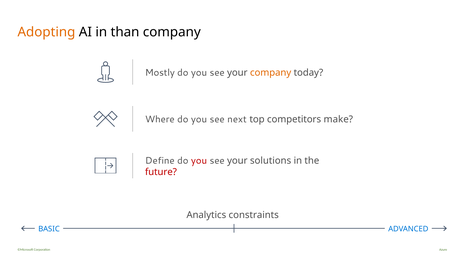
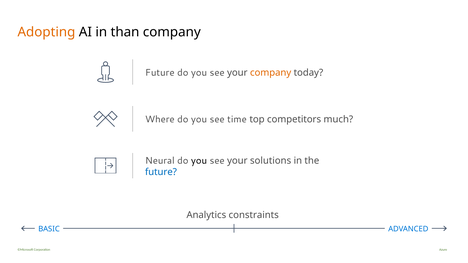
Mostly at (160, 73): Mostly -> Future
next: next -> time
make: make -> much
Define: Define -> Neural
you at (199, 161) colour: red -> black
future at (161, 172) colour: red -> blue
